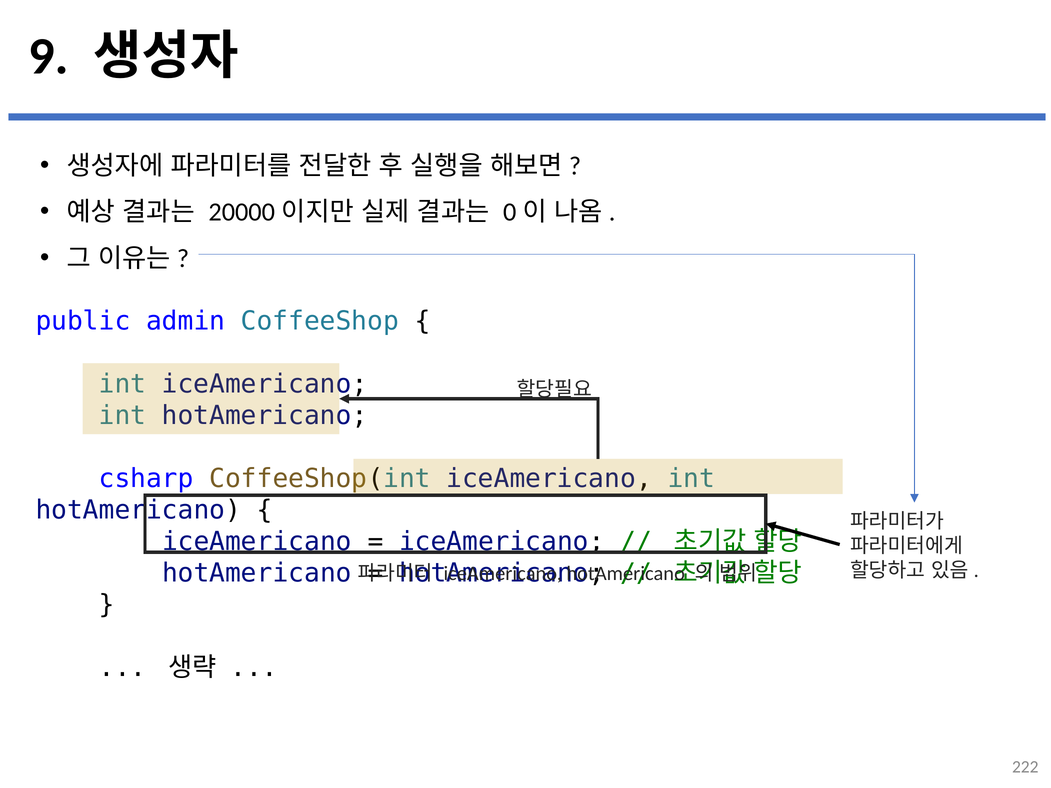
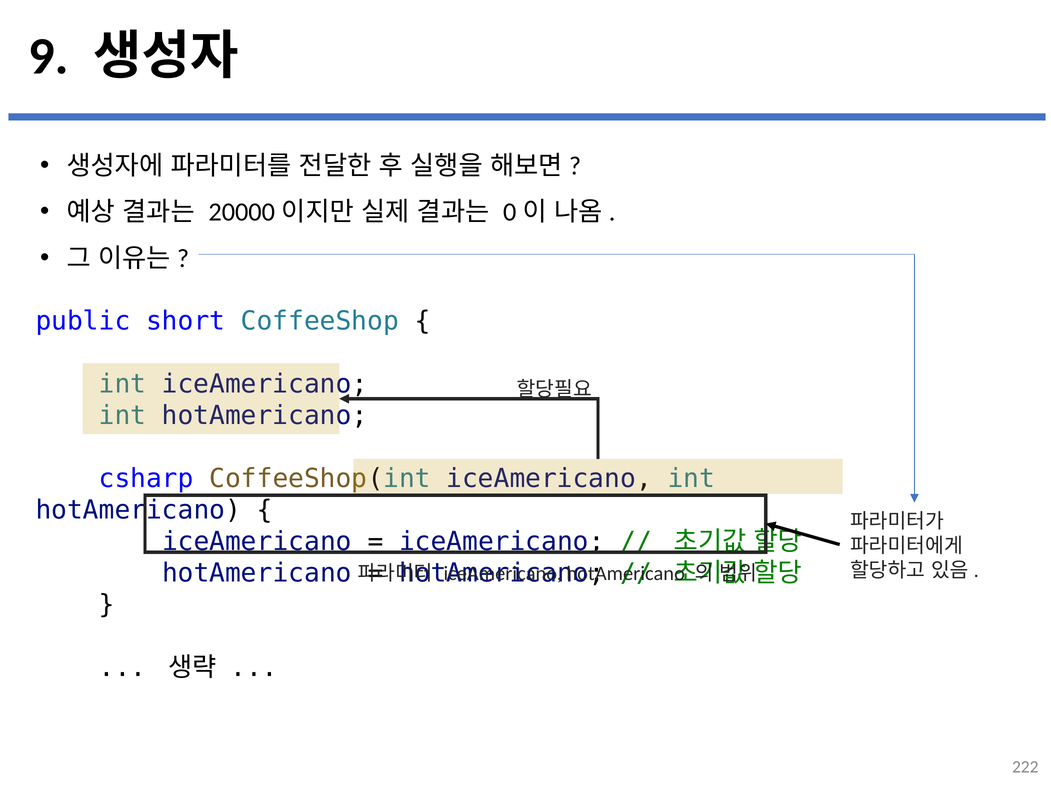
admin: admin -> short
